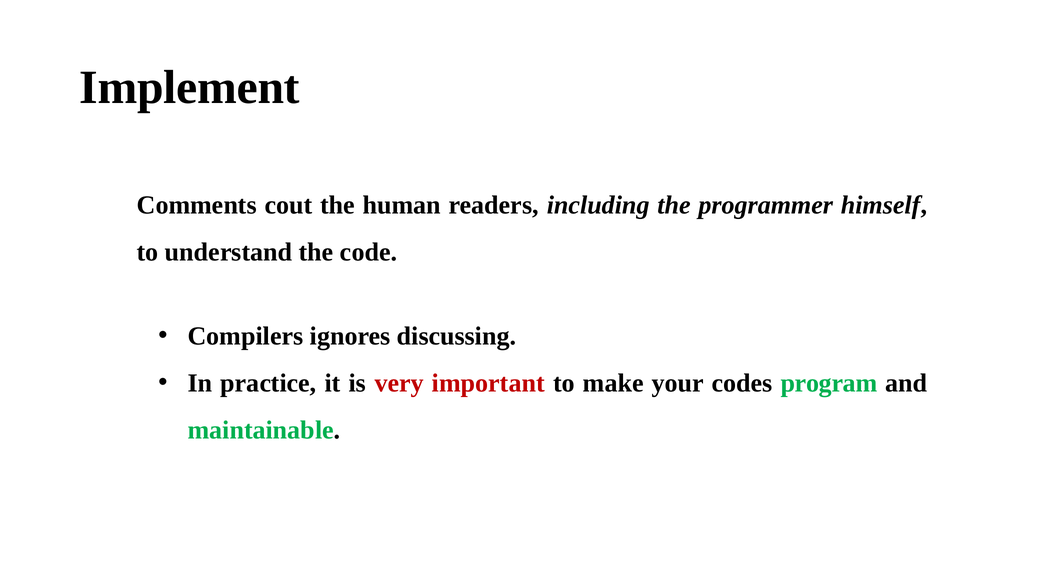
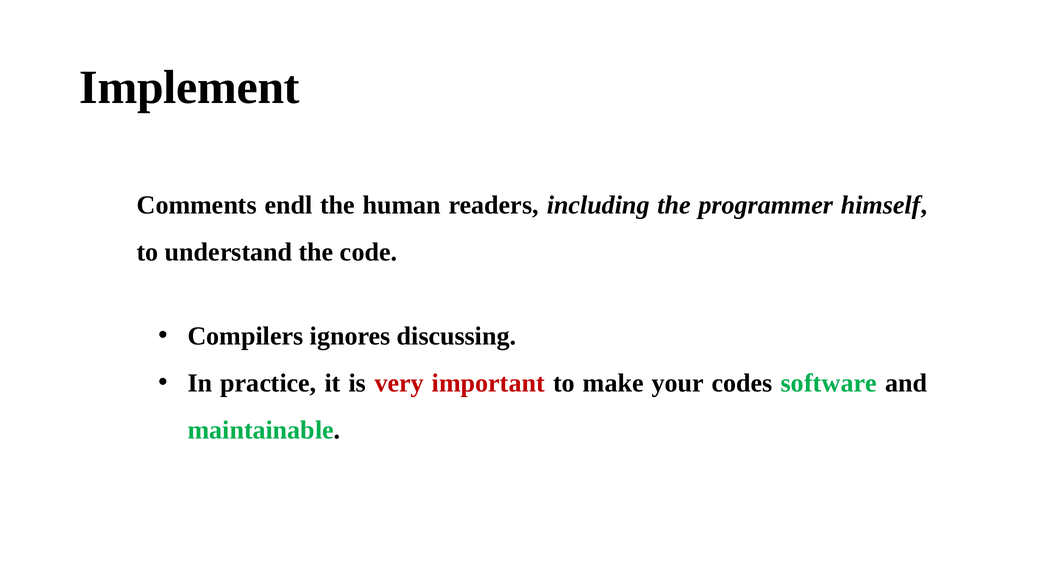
cout: cout -> endl
program: program -> software
